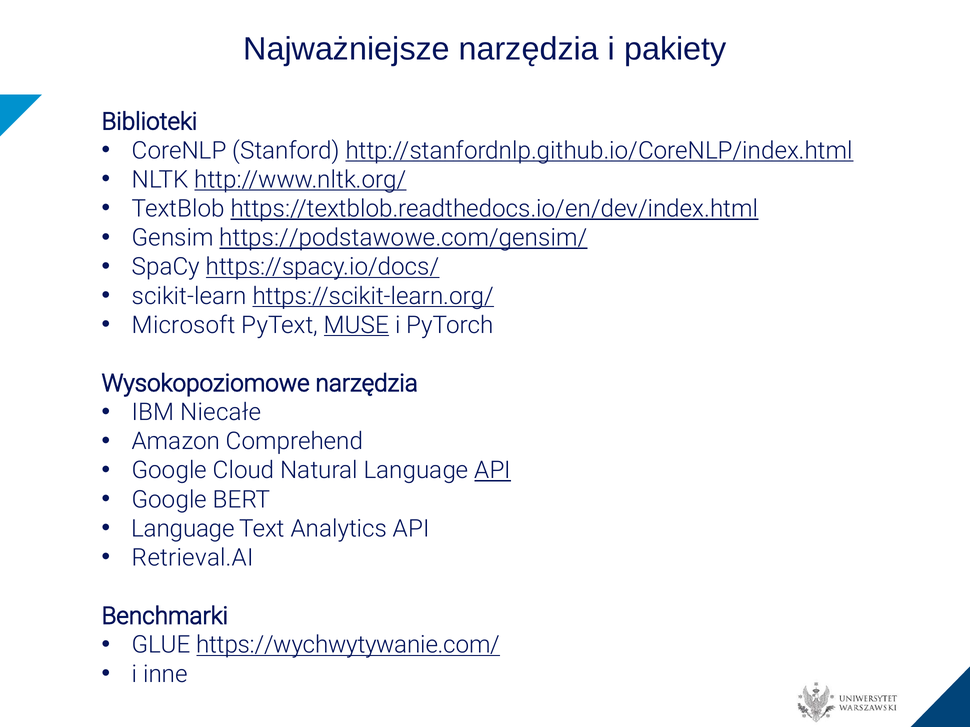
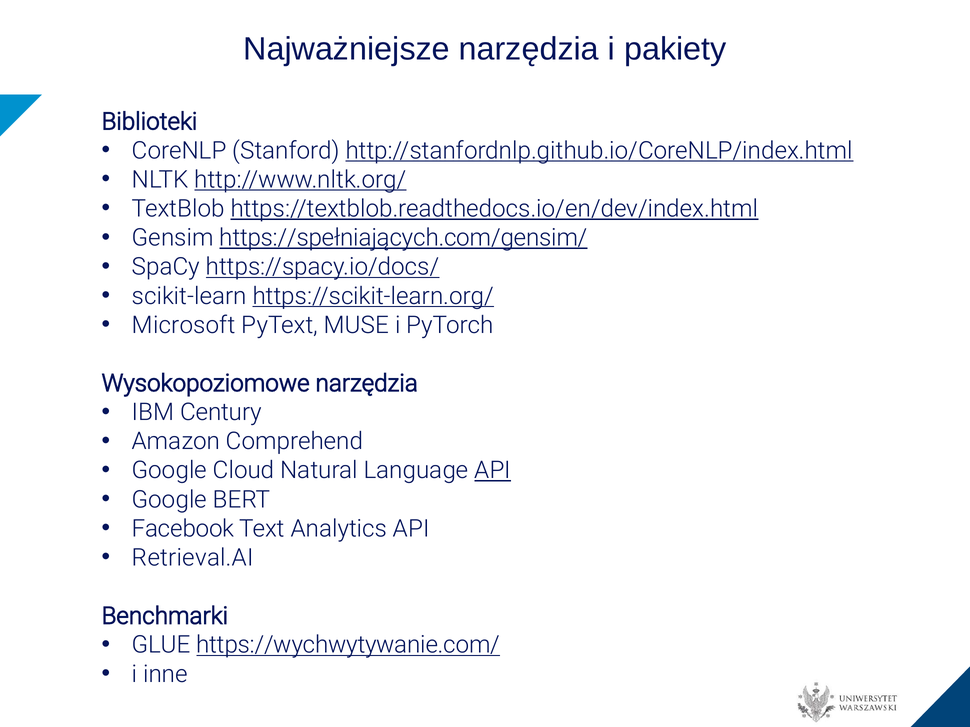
https://podstawowe.com/gensim/: https://podstawowe.com/gensim/ -> https://spełniających.com/gensim/
MUSE underline: present -> none
Niecałe: Niecałe -> Century
Language at (183, 529): Language -> Facebook
